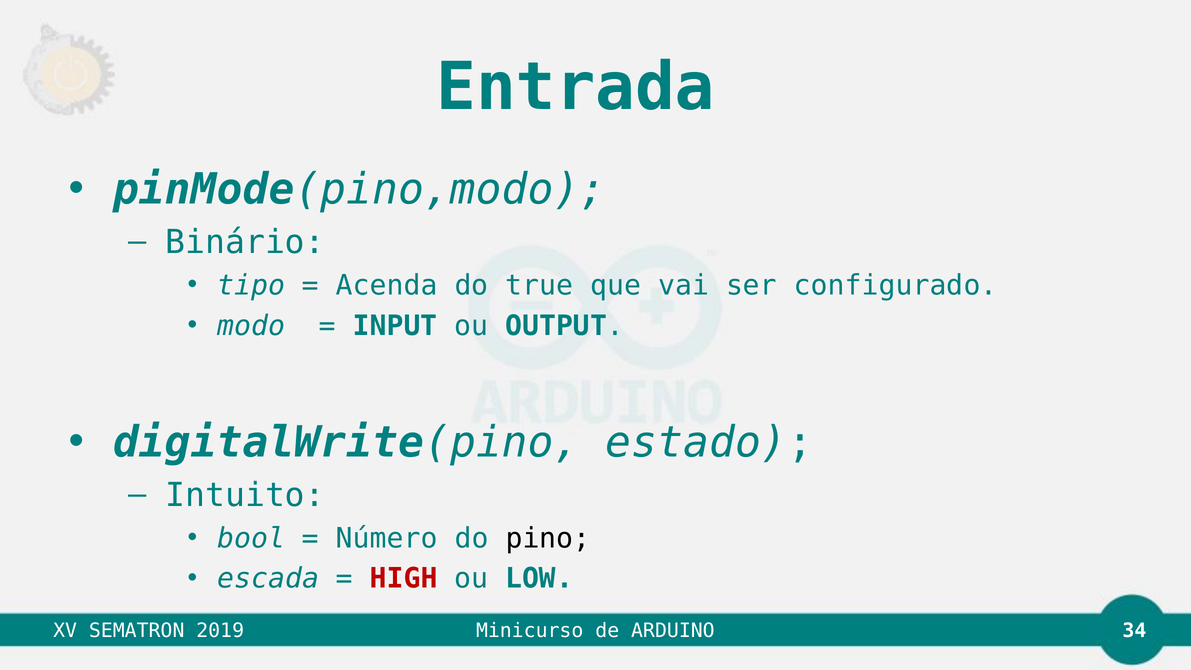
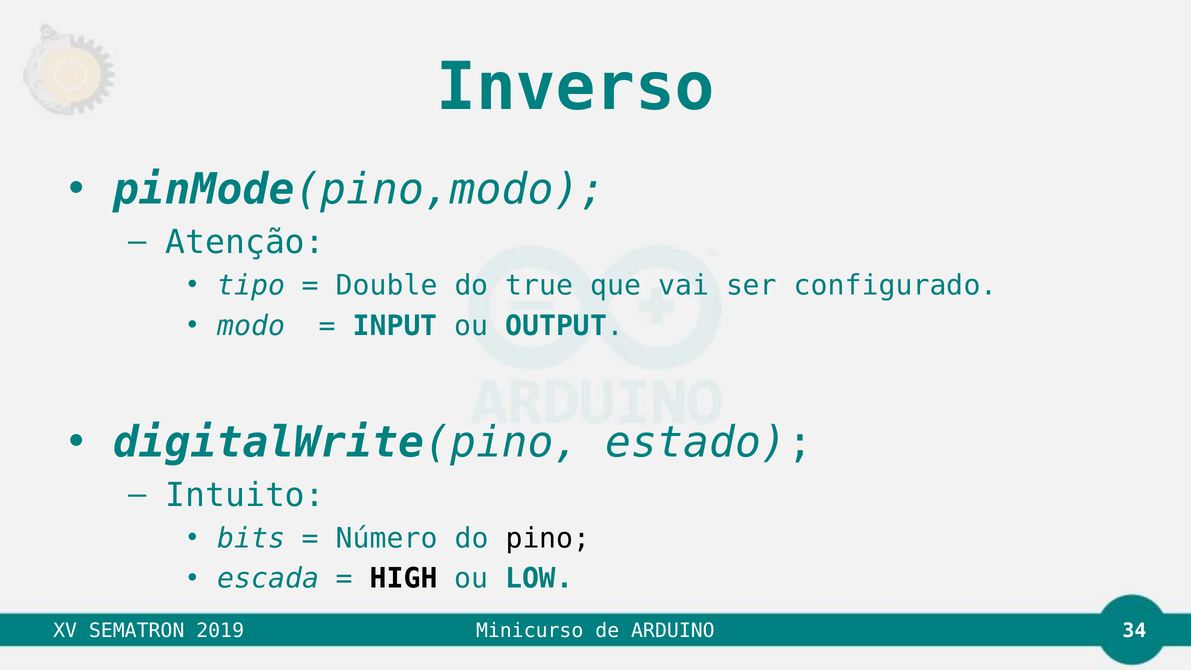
Entrada: Entrada -> Inverso
Binário: Binário -> Atenção
Acenda: Acenda -> Double
bool: bool -> bits
HIGH colour: red -> black
